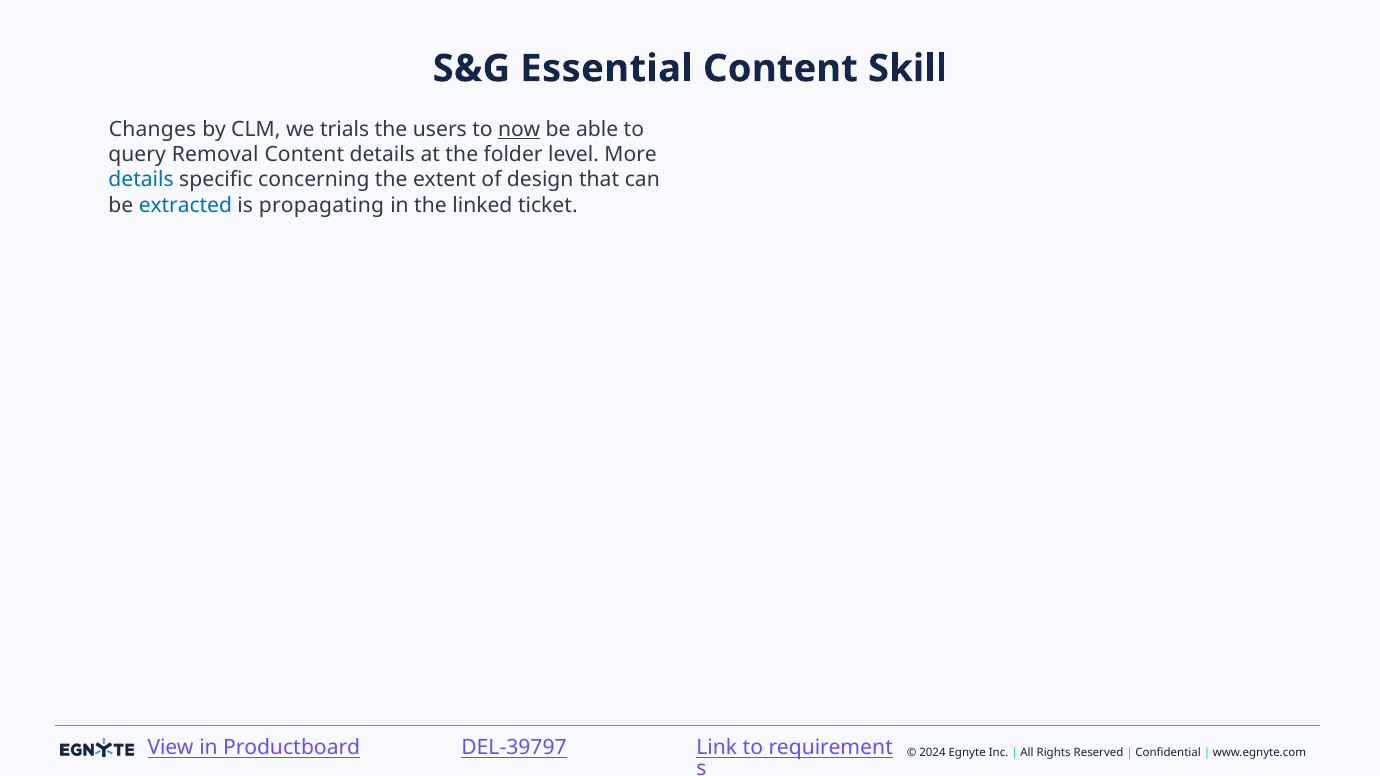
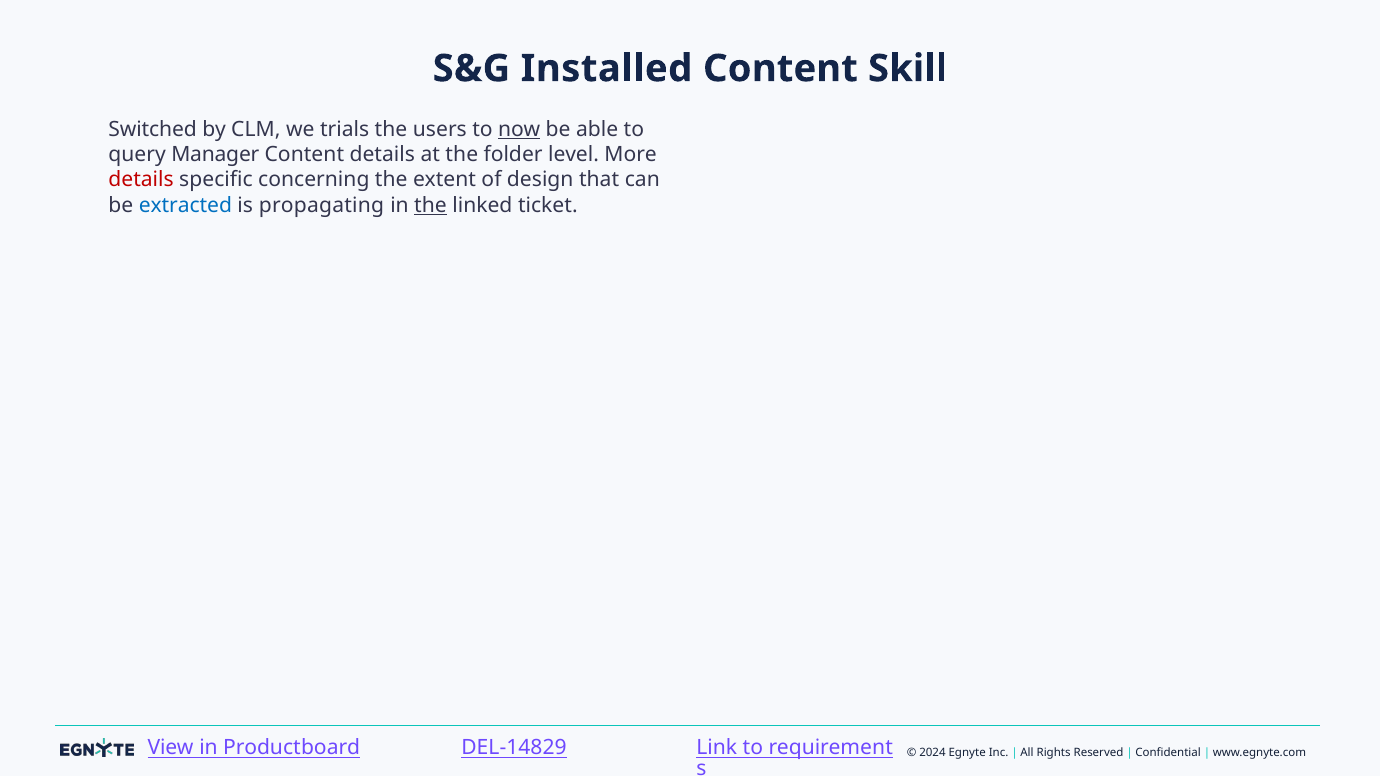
Essential: Essential -> Installed
Changes: Changes -> Switched
Removal: Removal -> Manager
details at (141, 180) colour: blue -> red
the at (431, 205) underline: none -> present
DEL-39797: DEL-39797 -> DEL-14829
